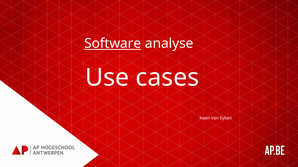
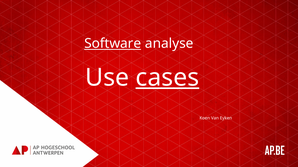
cases underline: none -> present
